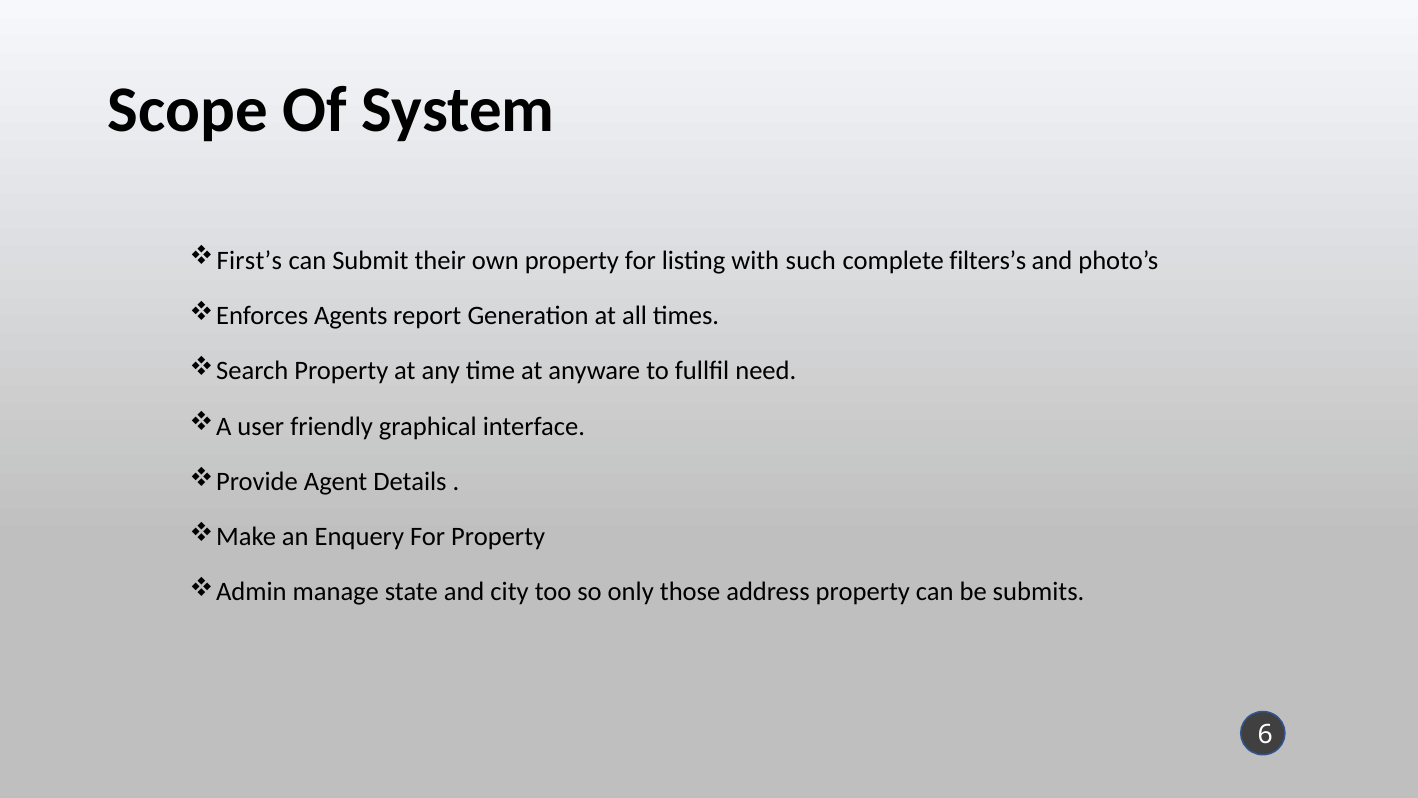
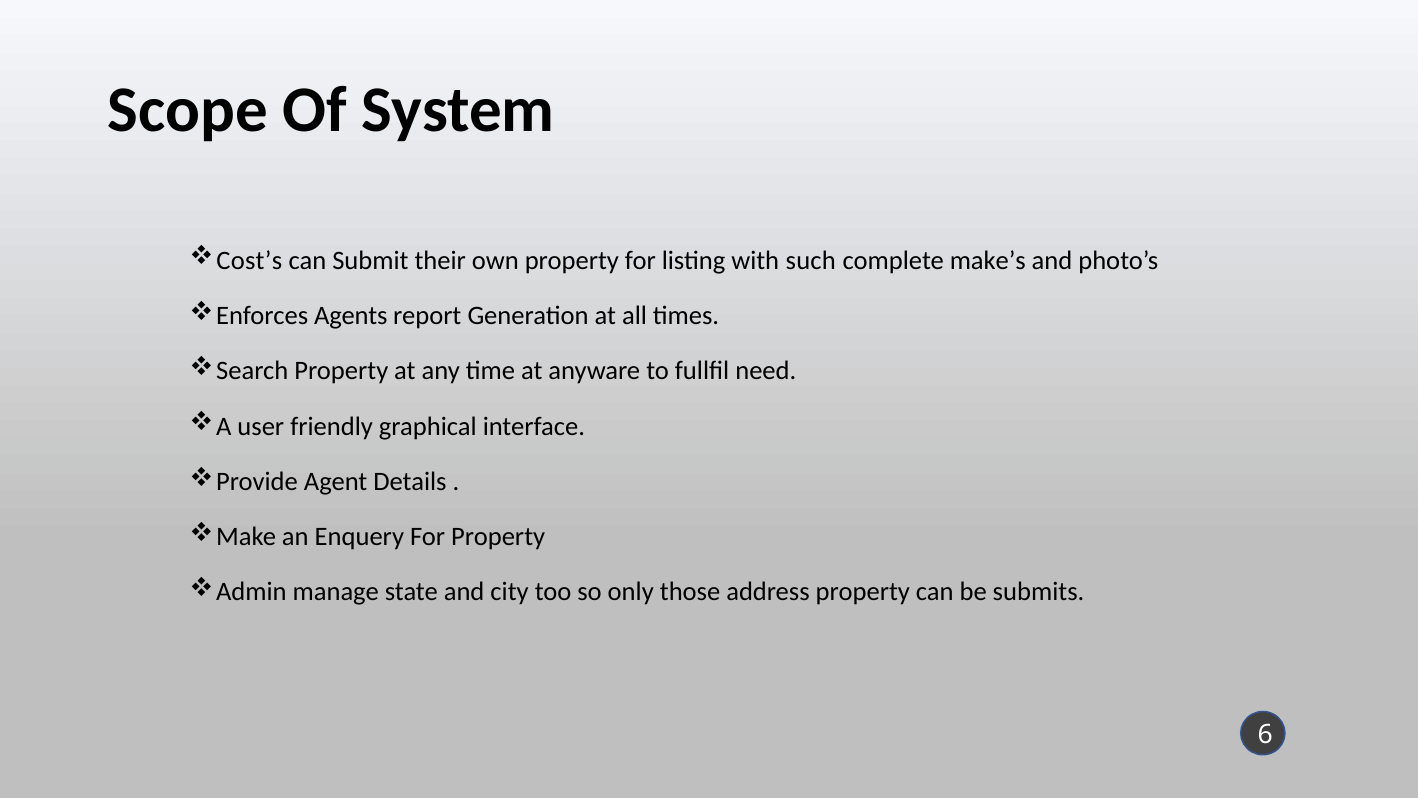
First’s: First’s -> Cost’s
filters’s: filters’s -> make’s
